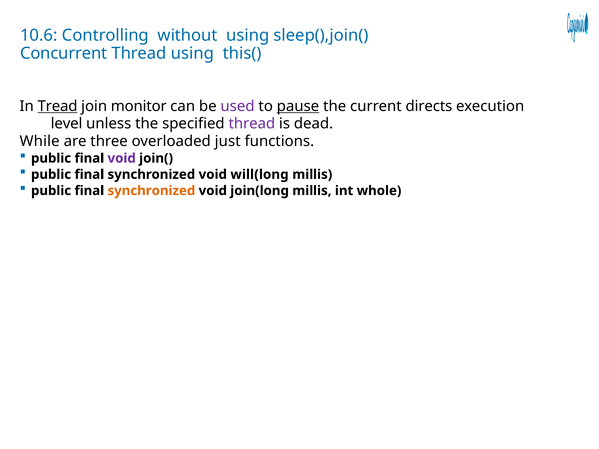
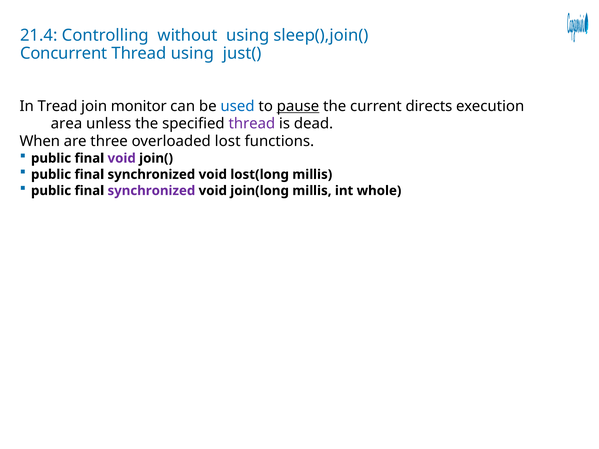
10.6: 10.6 -> 21.4
this(: this( -> just(
Tread underline: present -> none
used colour: purple -> blue
level: level -> area
While: While -> When
just: just -> lost
will(long: will(long -> lost(long
synchronized at (151, 191) colour: orange -> purple
